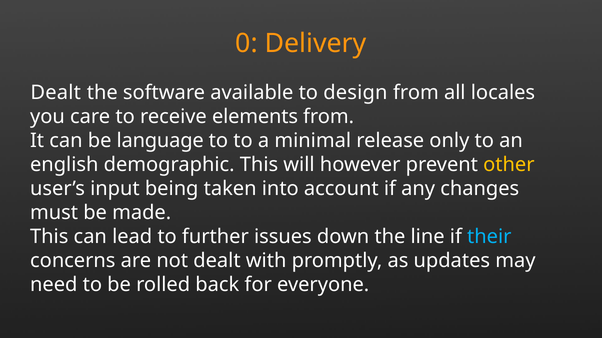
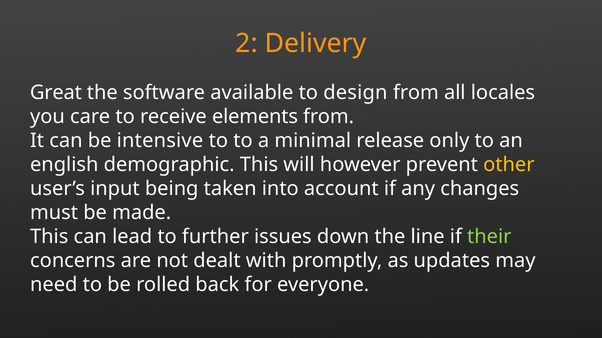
0: 0 -> 2
Dealt at (56, 93): Dealt -> Great
language: language -> intensive
their colour: light blue -> light green
